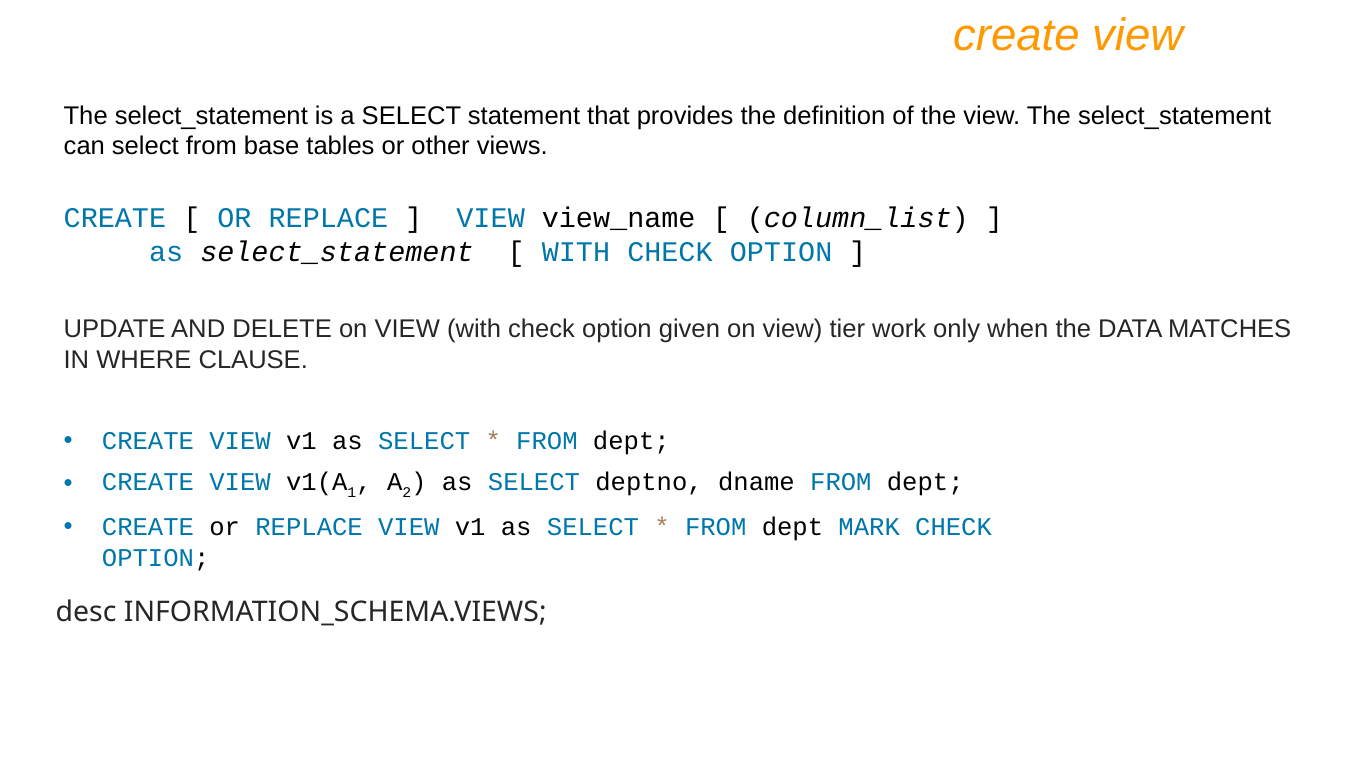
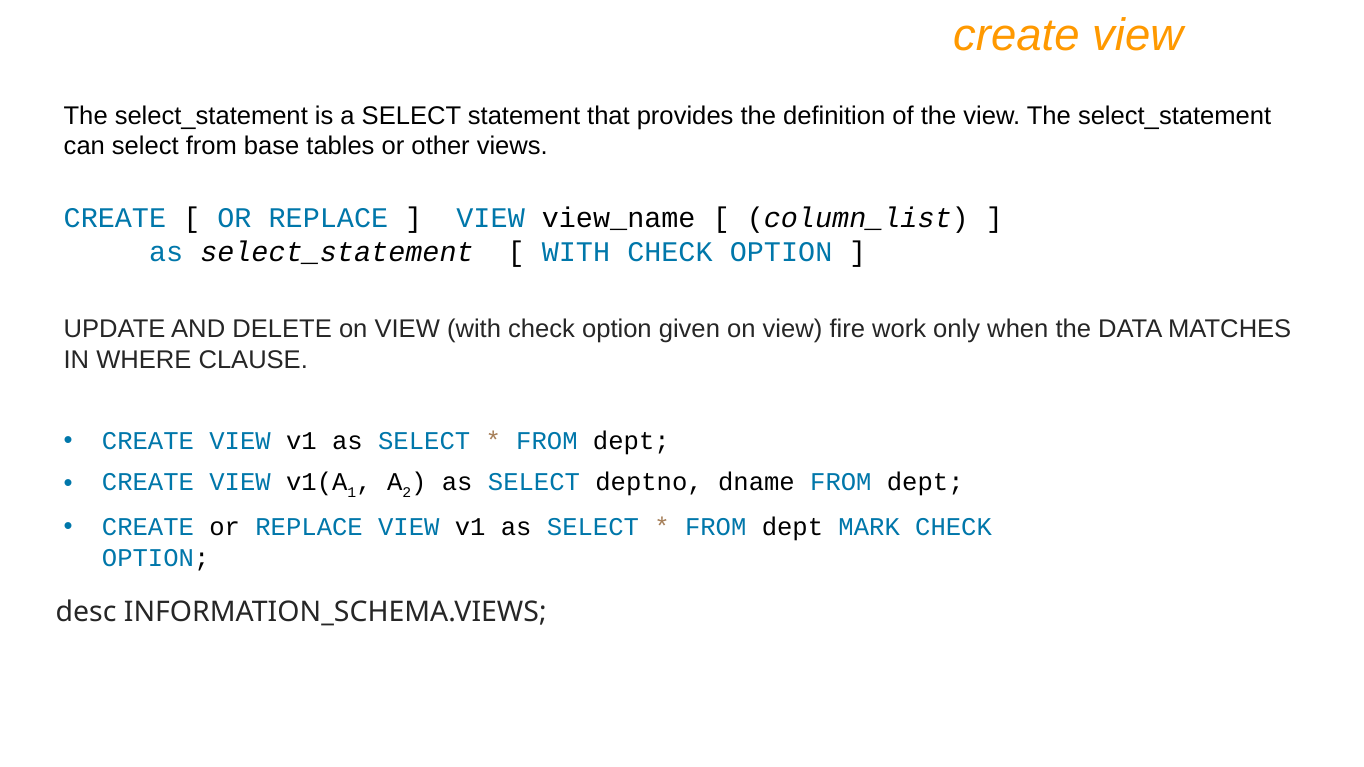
tier: tier -> fire
